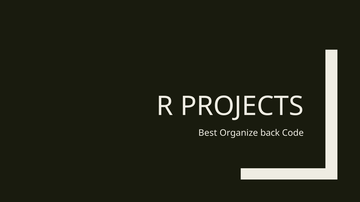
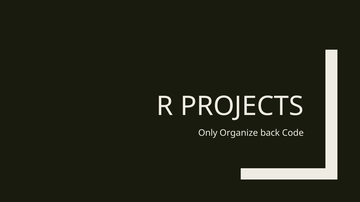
Best: Best -> Only
